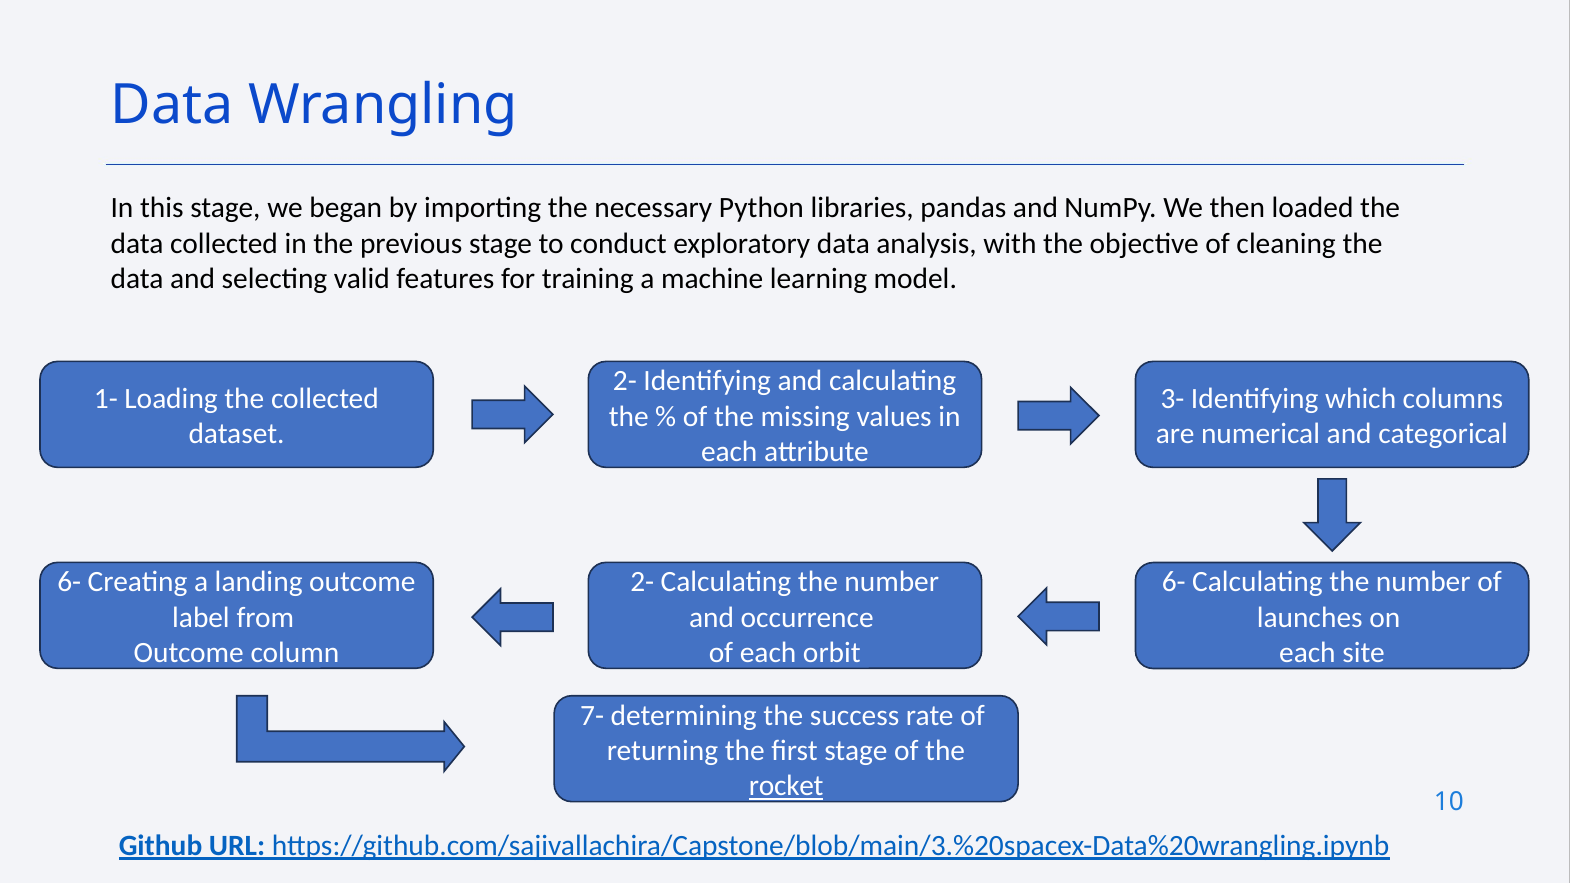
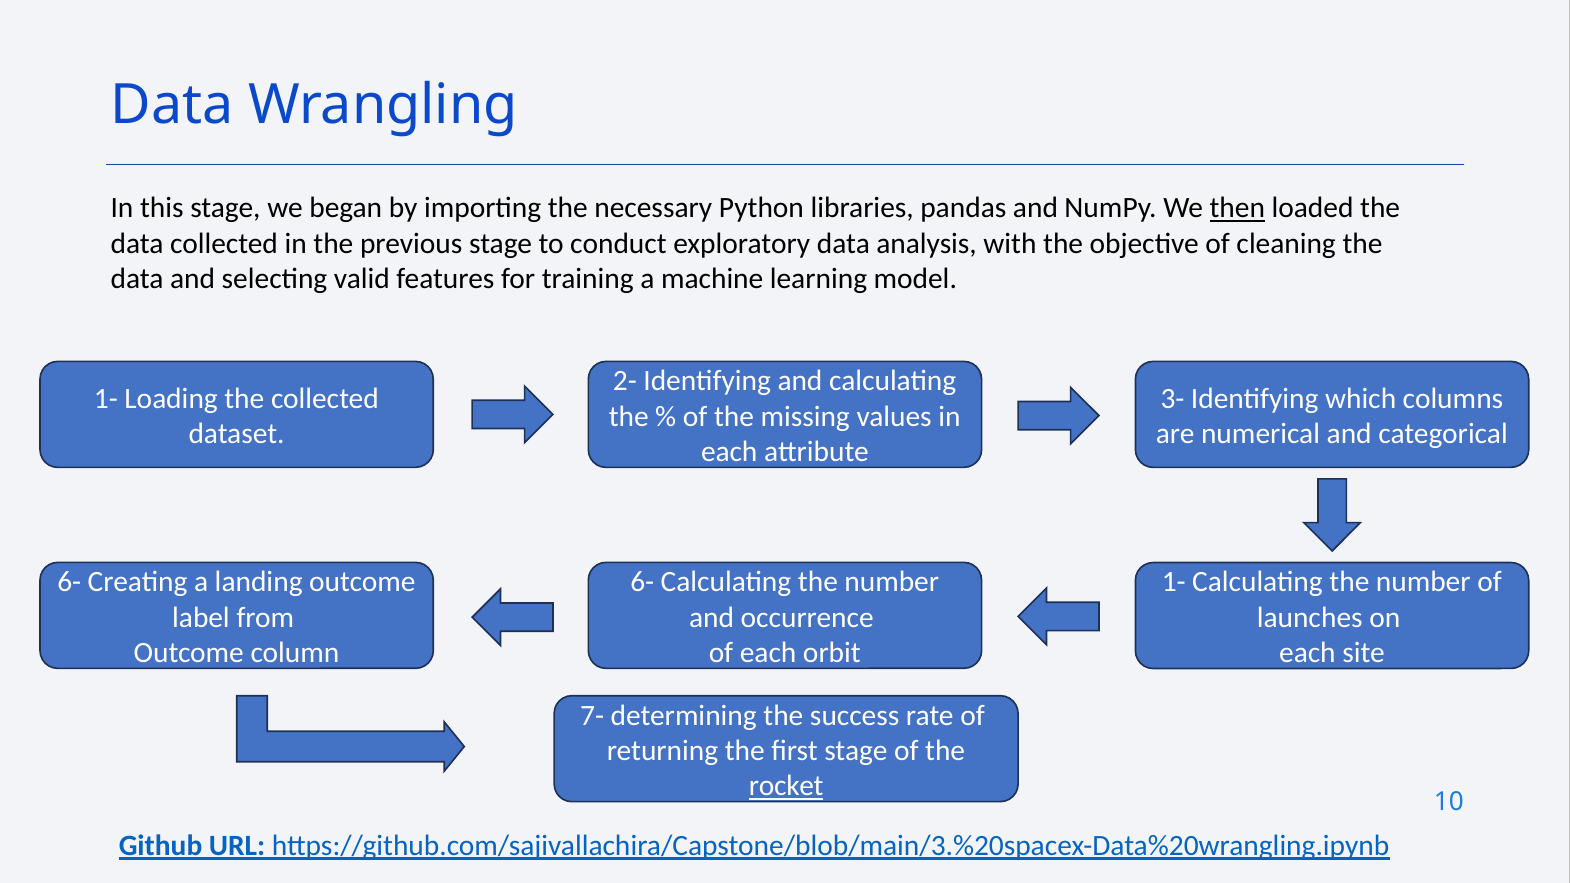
then underline: none -> present
2- at (642, 582): 2- -> 6-
6- at (1174, 582): 6- -> 1-
